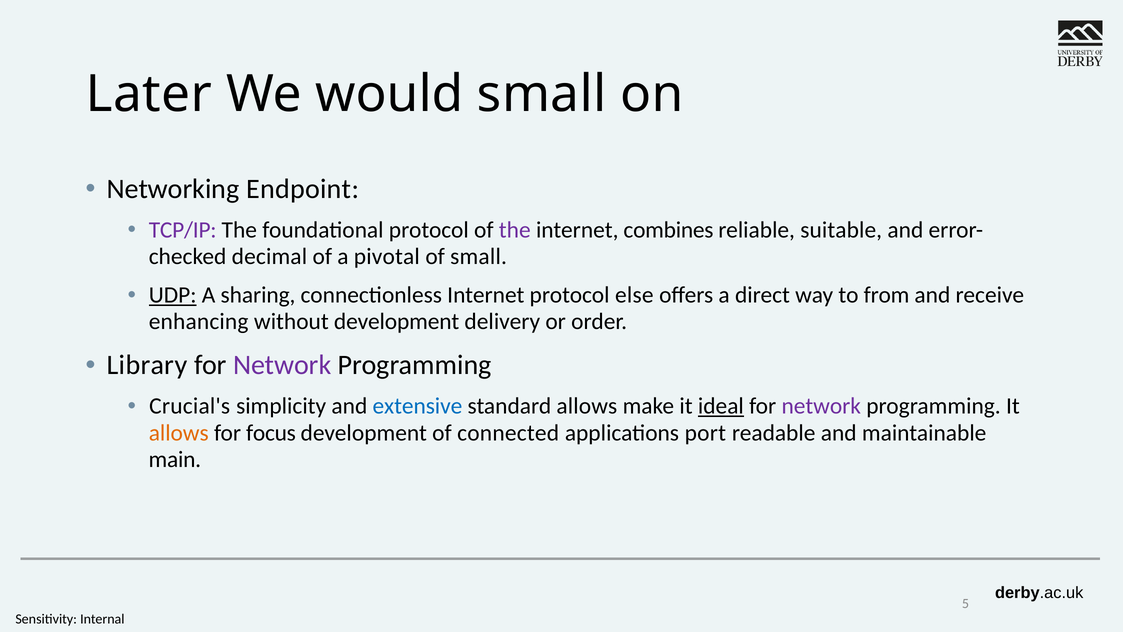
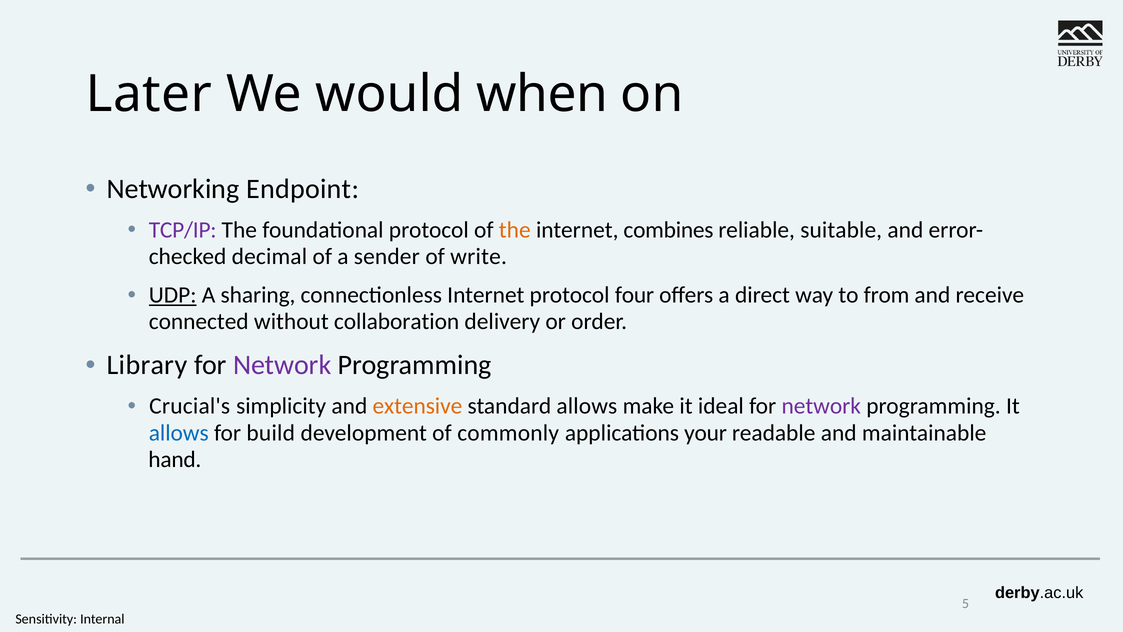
would small: small -> when
the at (515, 230) colour: purple -> orange
pivotal: pivotal -> sender
of small: small -> write
else: else -> four
enhancing: enhancing -> connected
without development: development -> collaboration
extensive colour: blue -> orange
ideal underline: present -> none
allows at (179, 433) colour: orange -> blue
focus: focus -> build
connected: connected -> commonly
port: port -> your
main: main -> hand
